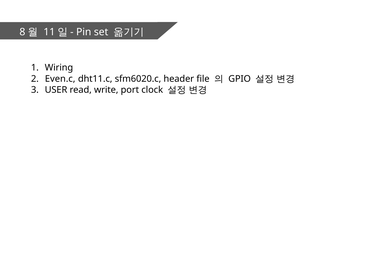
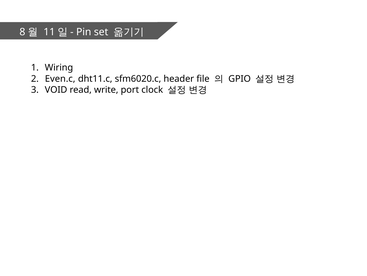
USER: USER -> VOID
